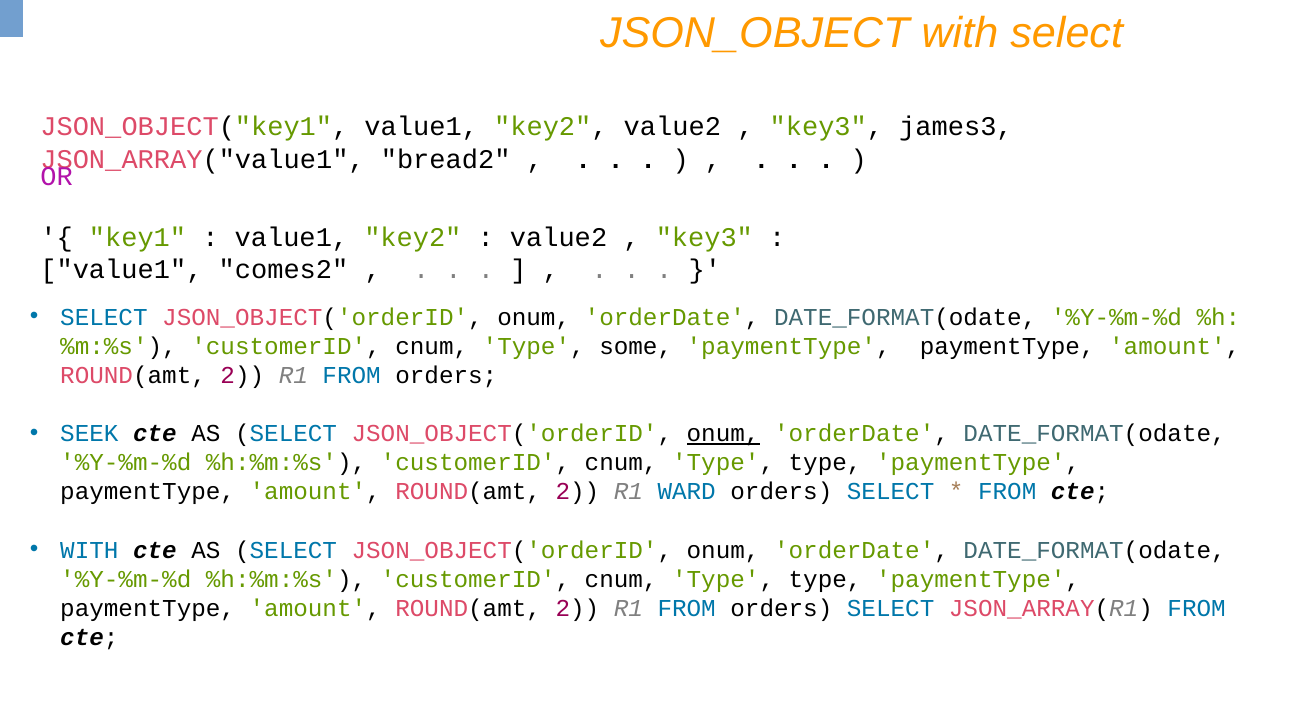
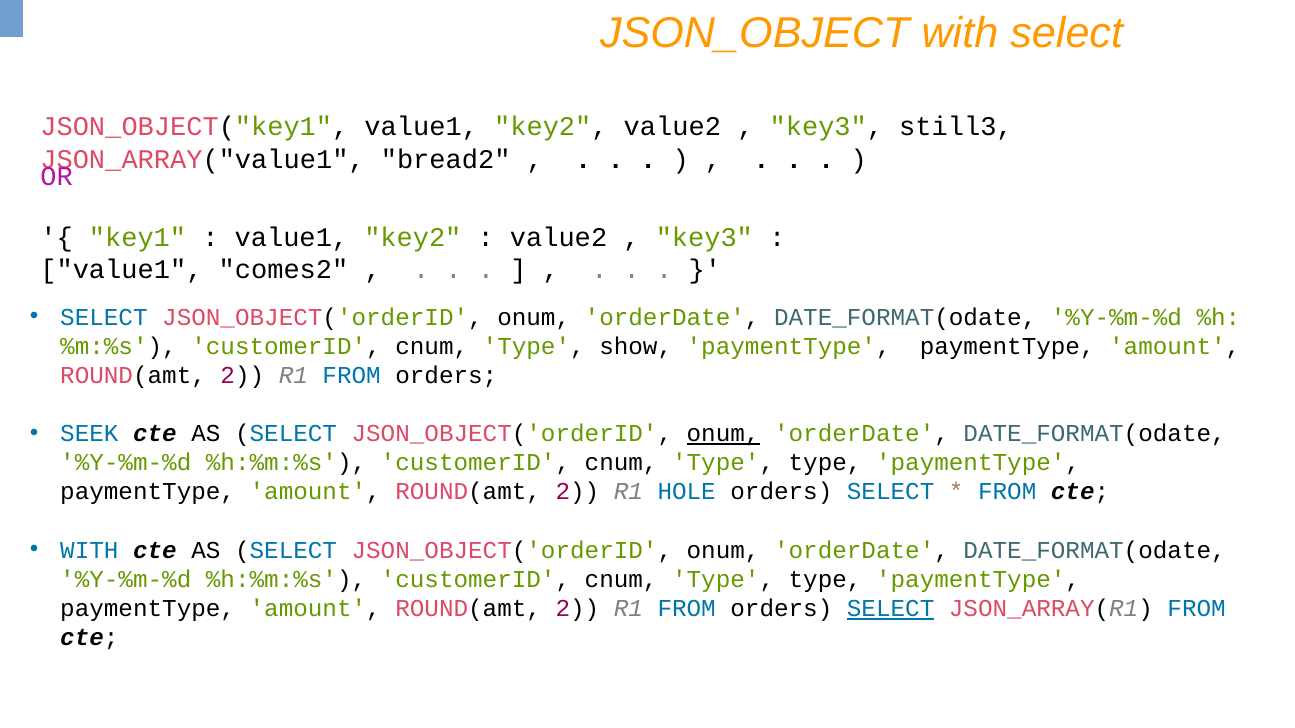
james3: james3 -> still3
some: some -> show
WARD: WARD -> HOLE
SELECT at (891, 609) underline: none -> present
